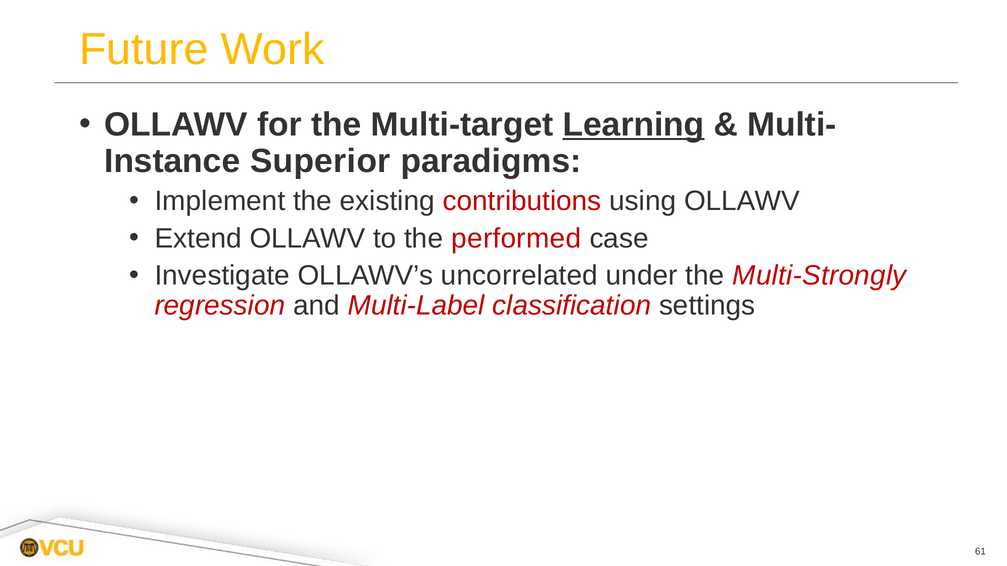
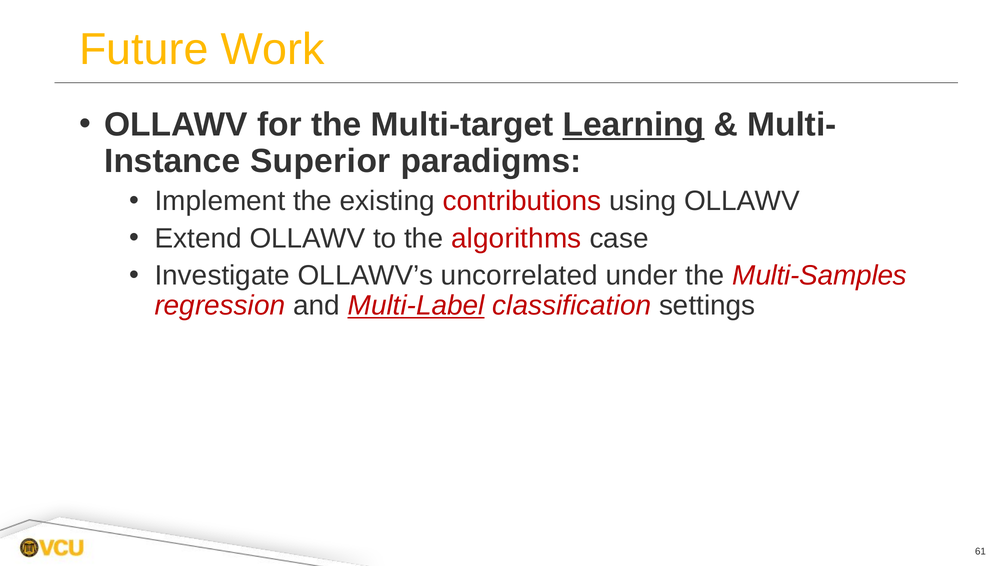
performed: performed -> algorithms
Multi-Strongly: Multi-Strongly -> Multi-Samples
Multi-Label underline: none -> present
